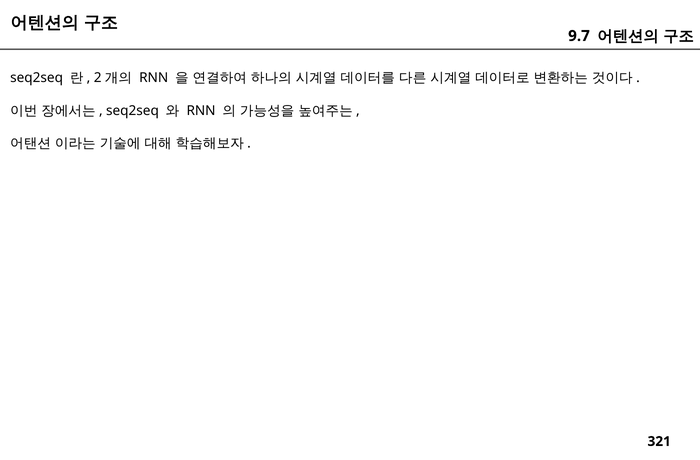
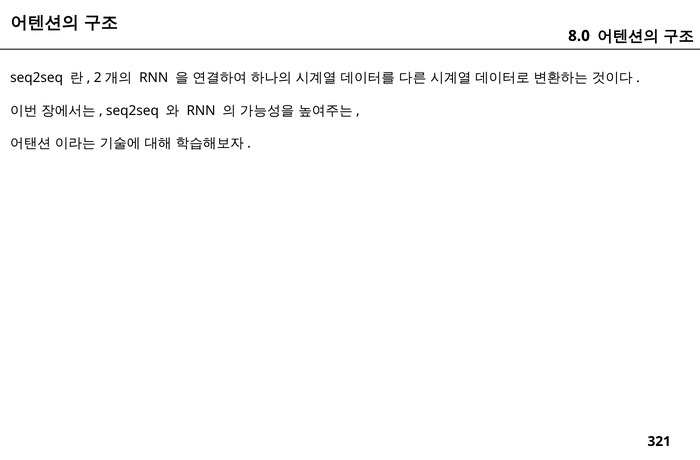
9.7: 9.7 -> 8.0
